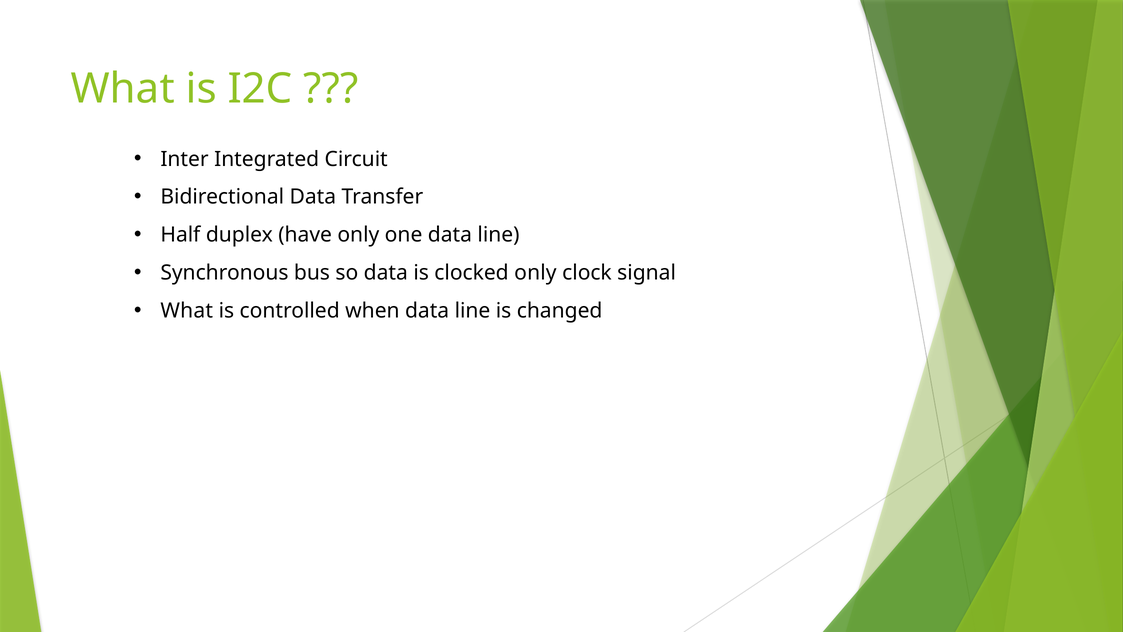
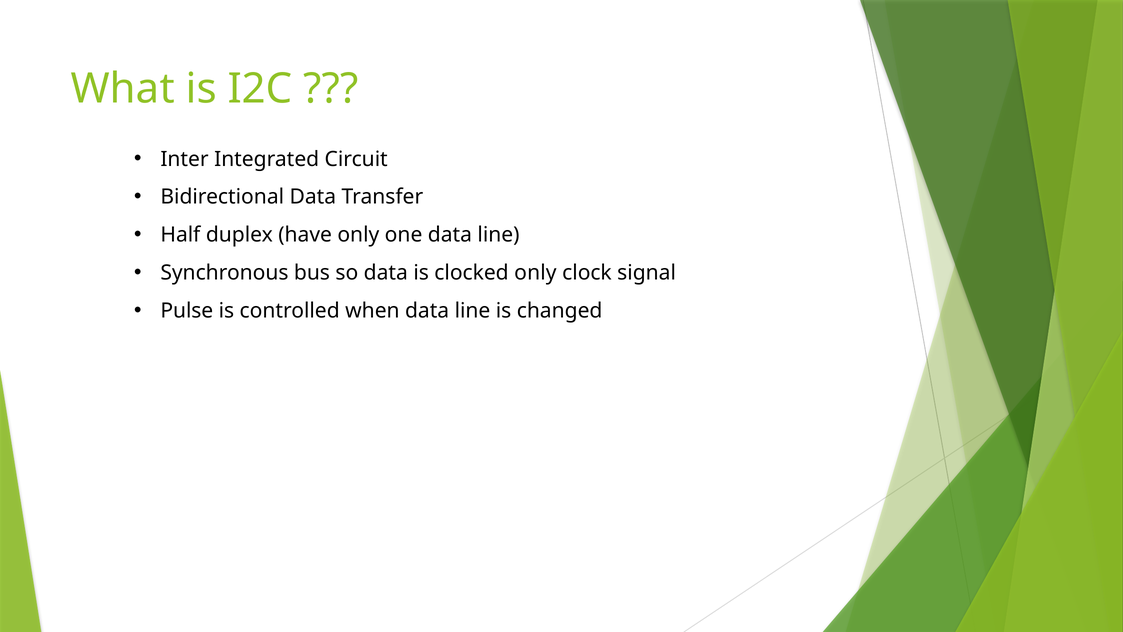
What at (187, 311): What -> Pulse
